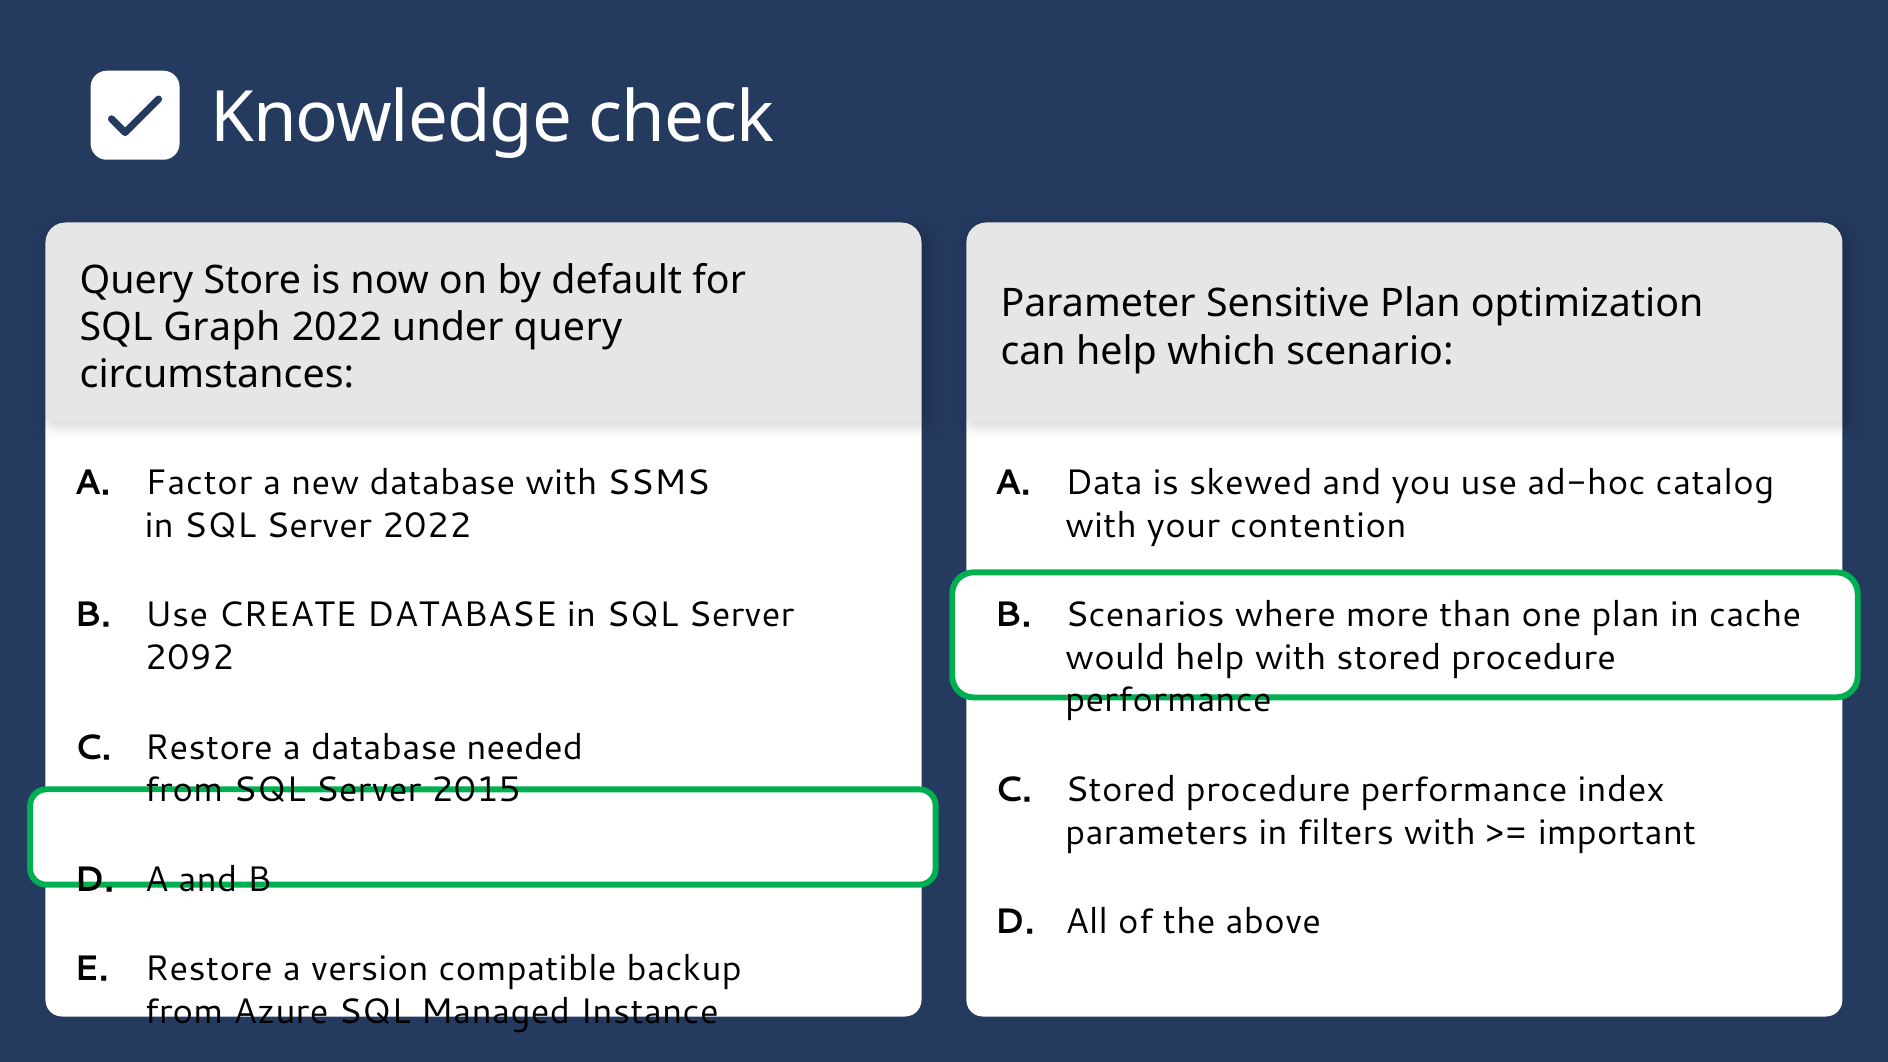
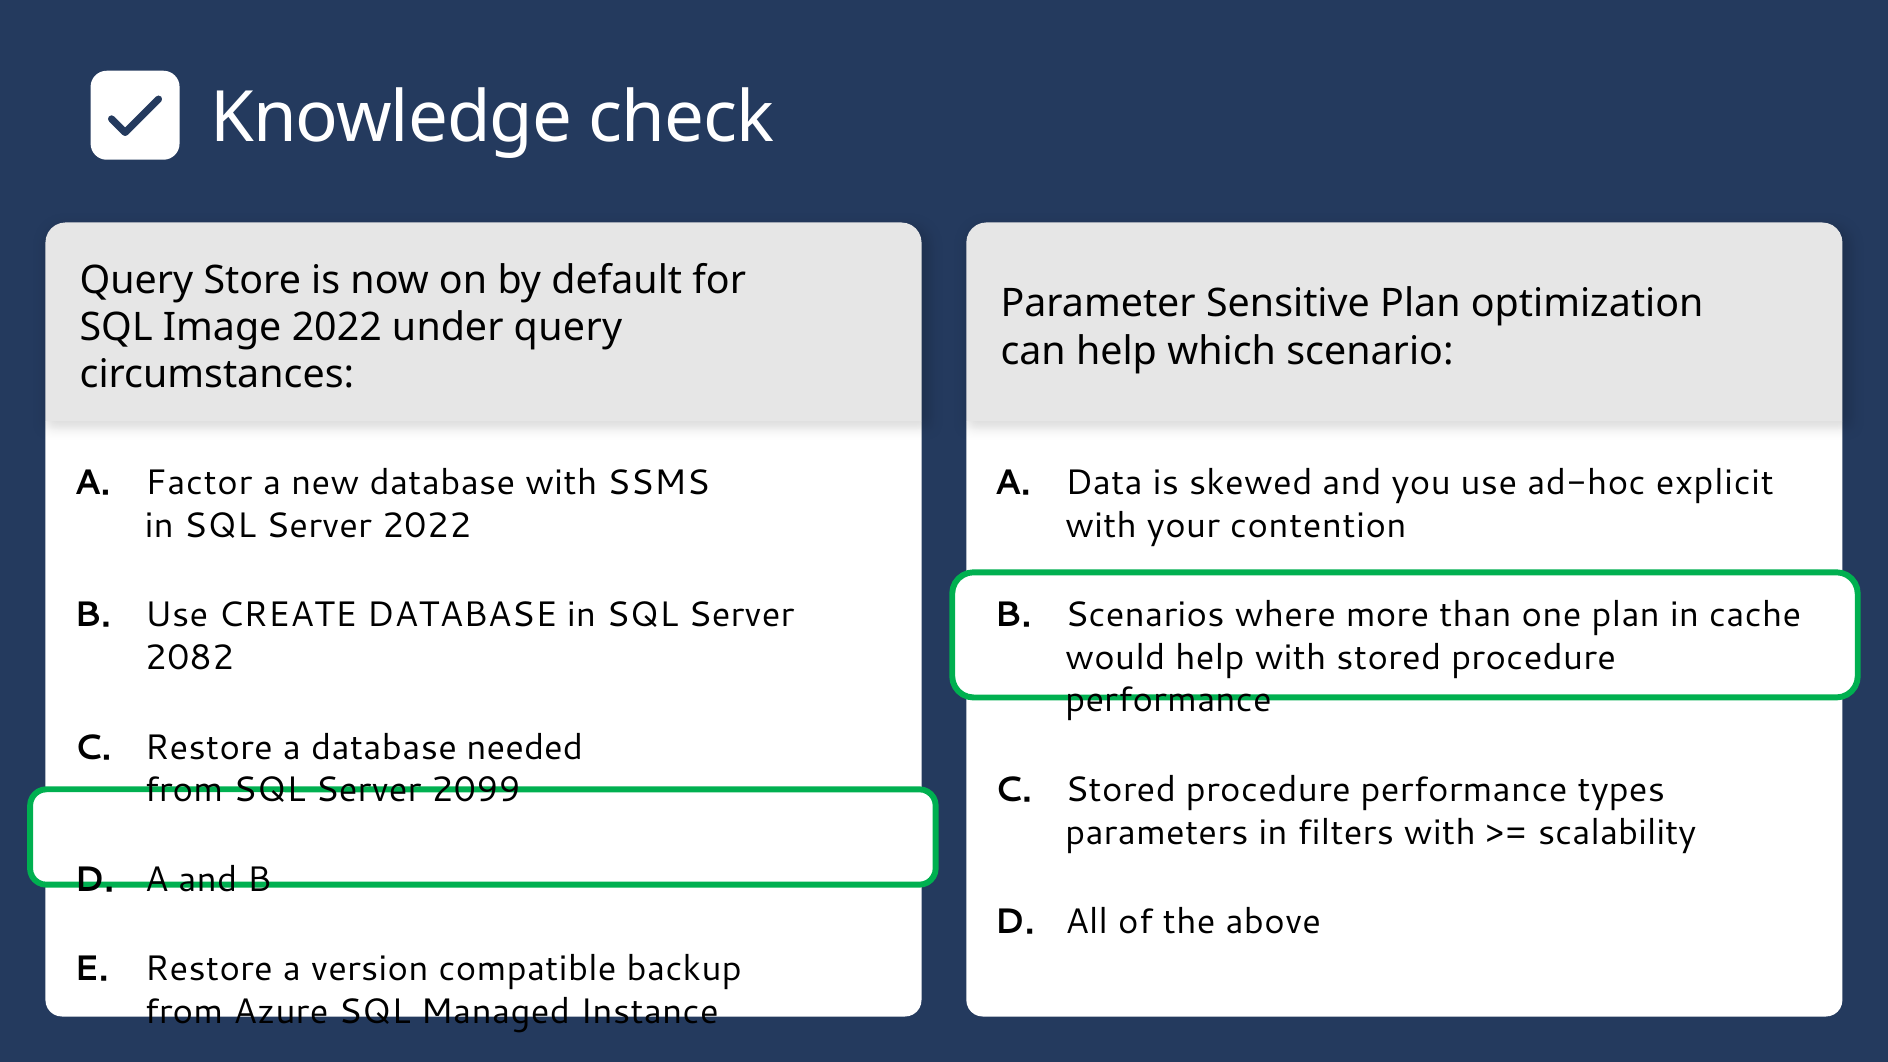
Graph: Graph -> Image
catalog: catalog -> explicit
2092: 2092 -> 2082
2015: 2015 -> 2099
index: index -> types
important: important -> scalability
